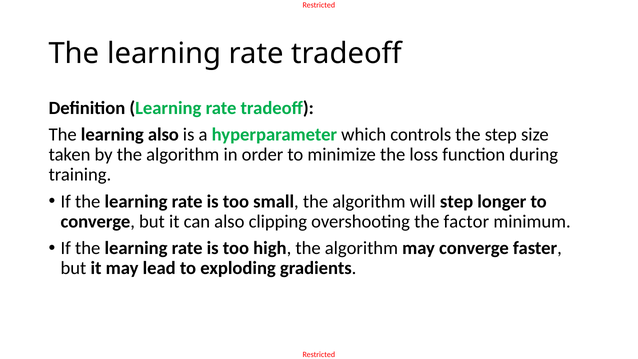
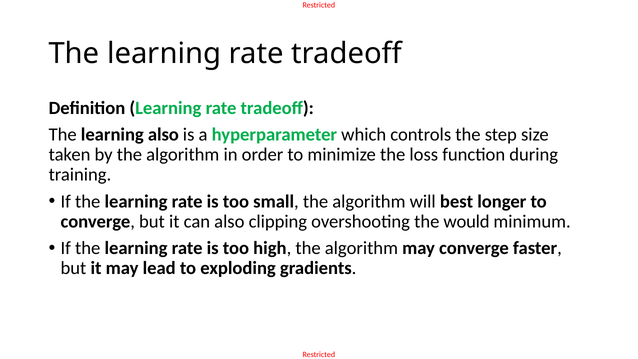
will step: step -> best
factor: factor -> would
